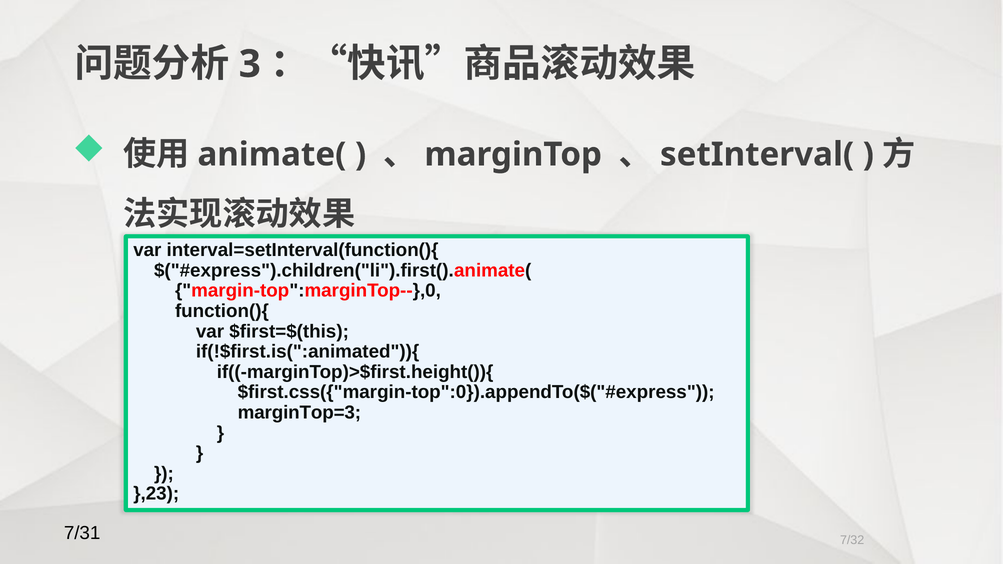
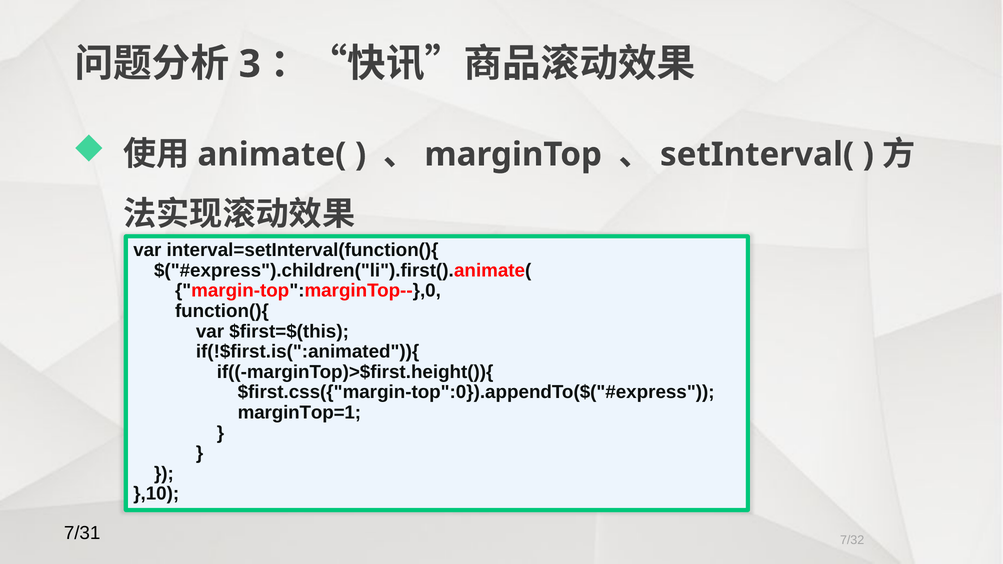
marginTop=3: marginTop=3 -> marginTop=1
},23: },23 -> },10
